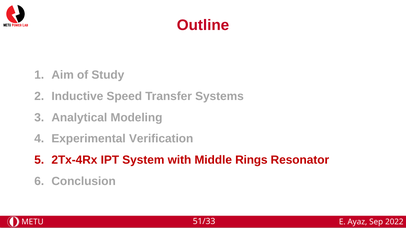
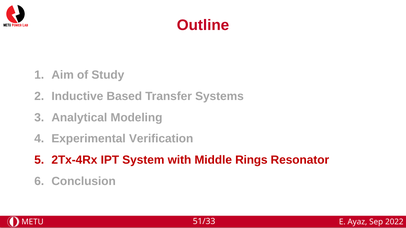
Speed: Speed -> Based
